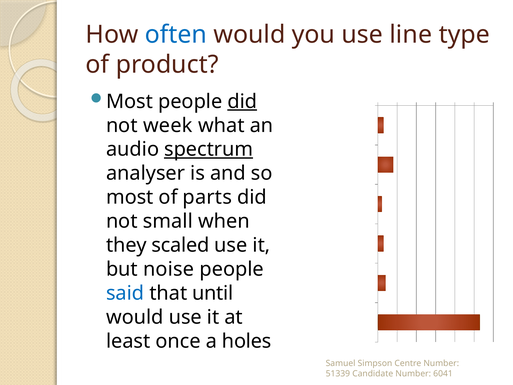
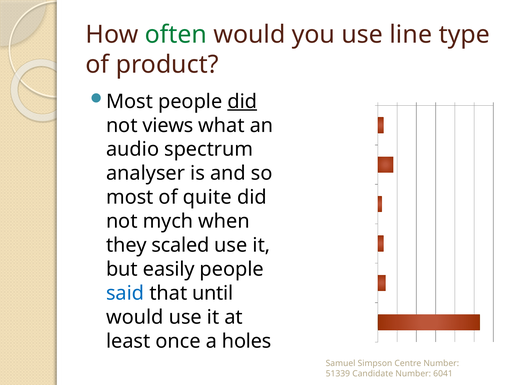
often colour: blue -> green
not week: week -> views
spectrum underline: present -> none
parts: parts -> quite
small: small -> mych
noise: noise -> easily
